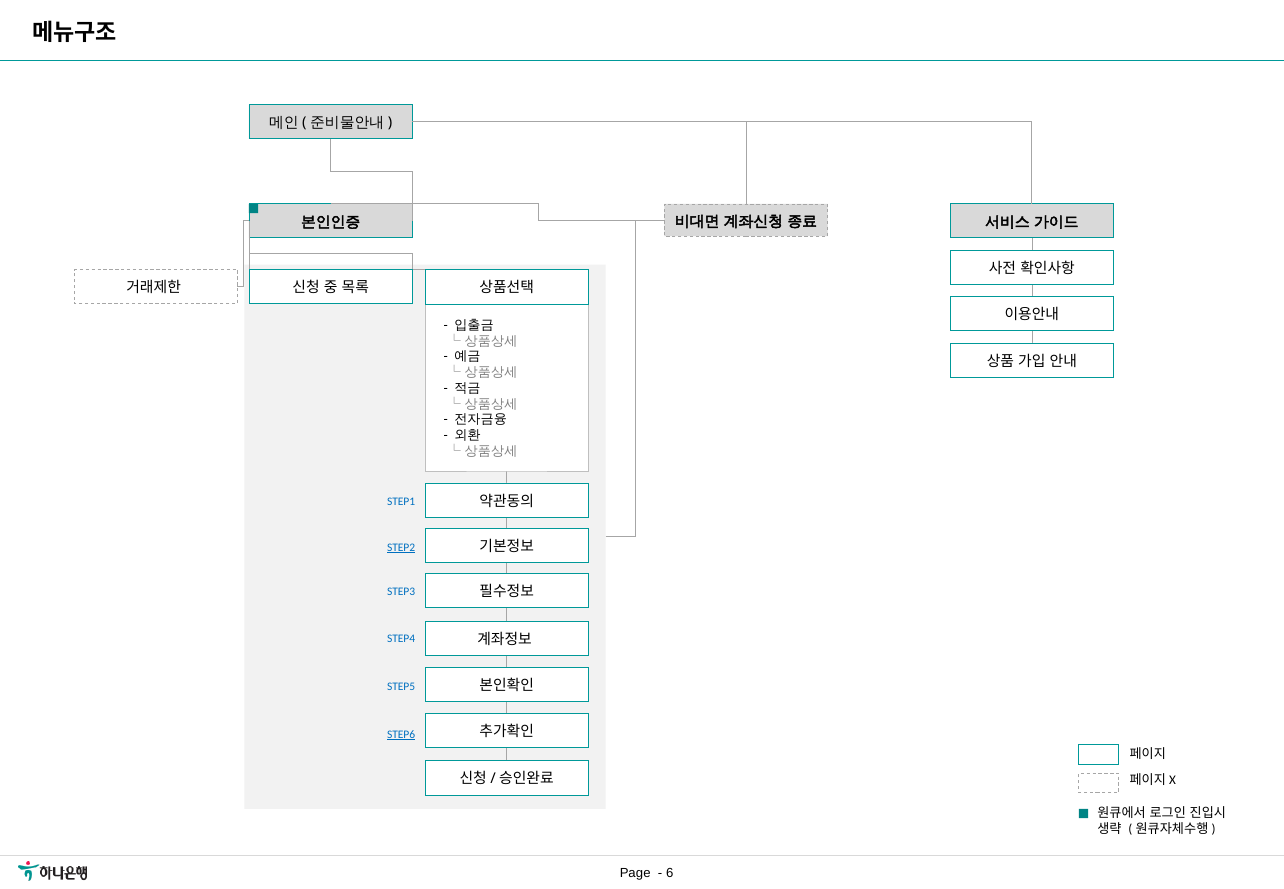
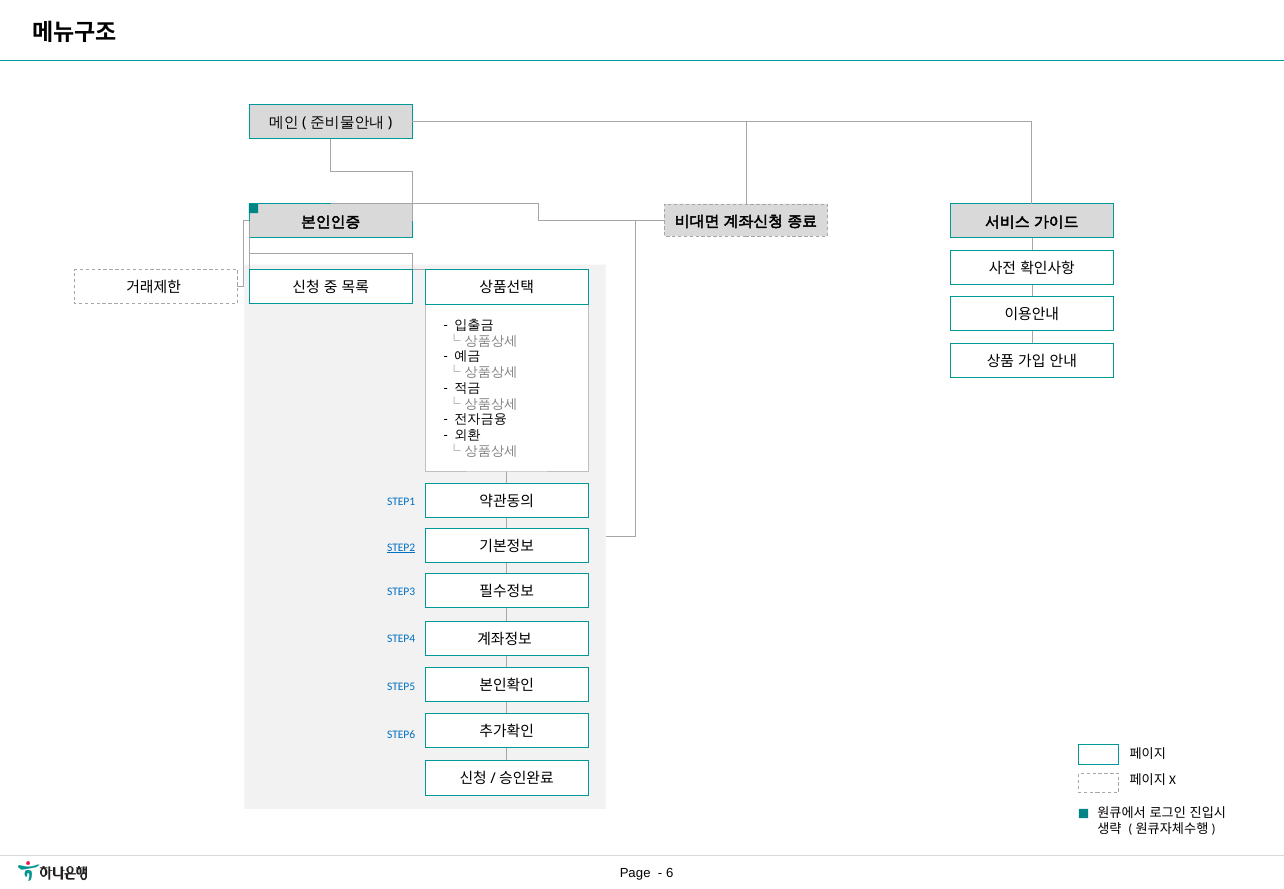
STEP6 underline: present -> none
